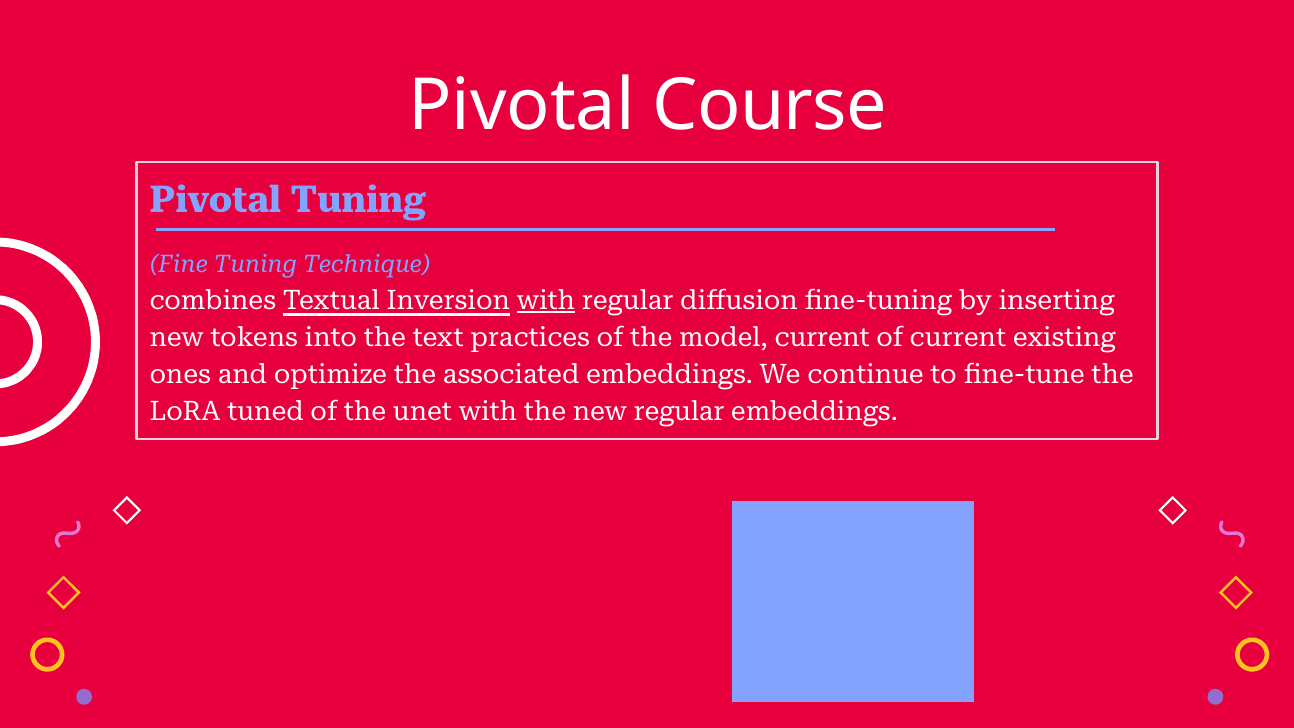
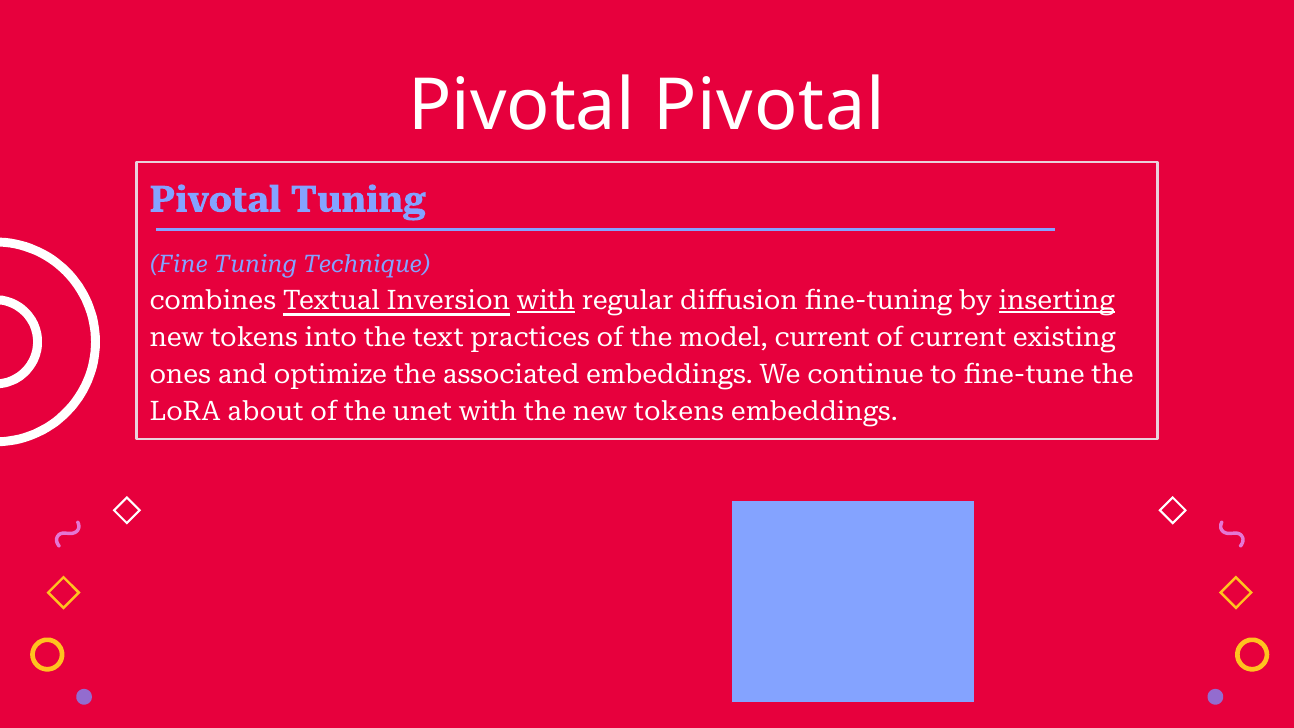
Course at (770, 106): Course -> Pivotal
inserting underline: none -> present
tuned: tuned -> about
the new regular: regular -> tokens
